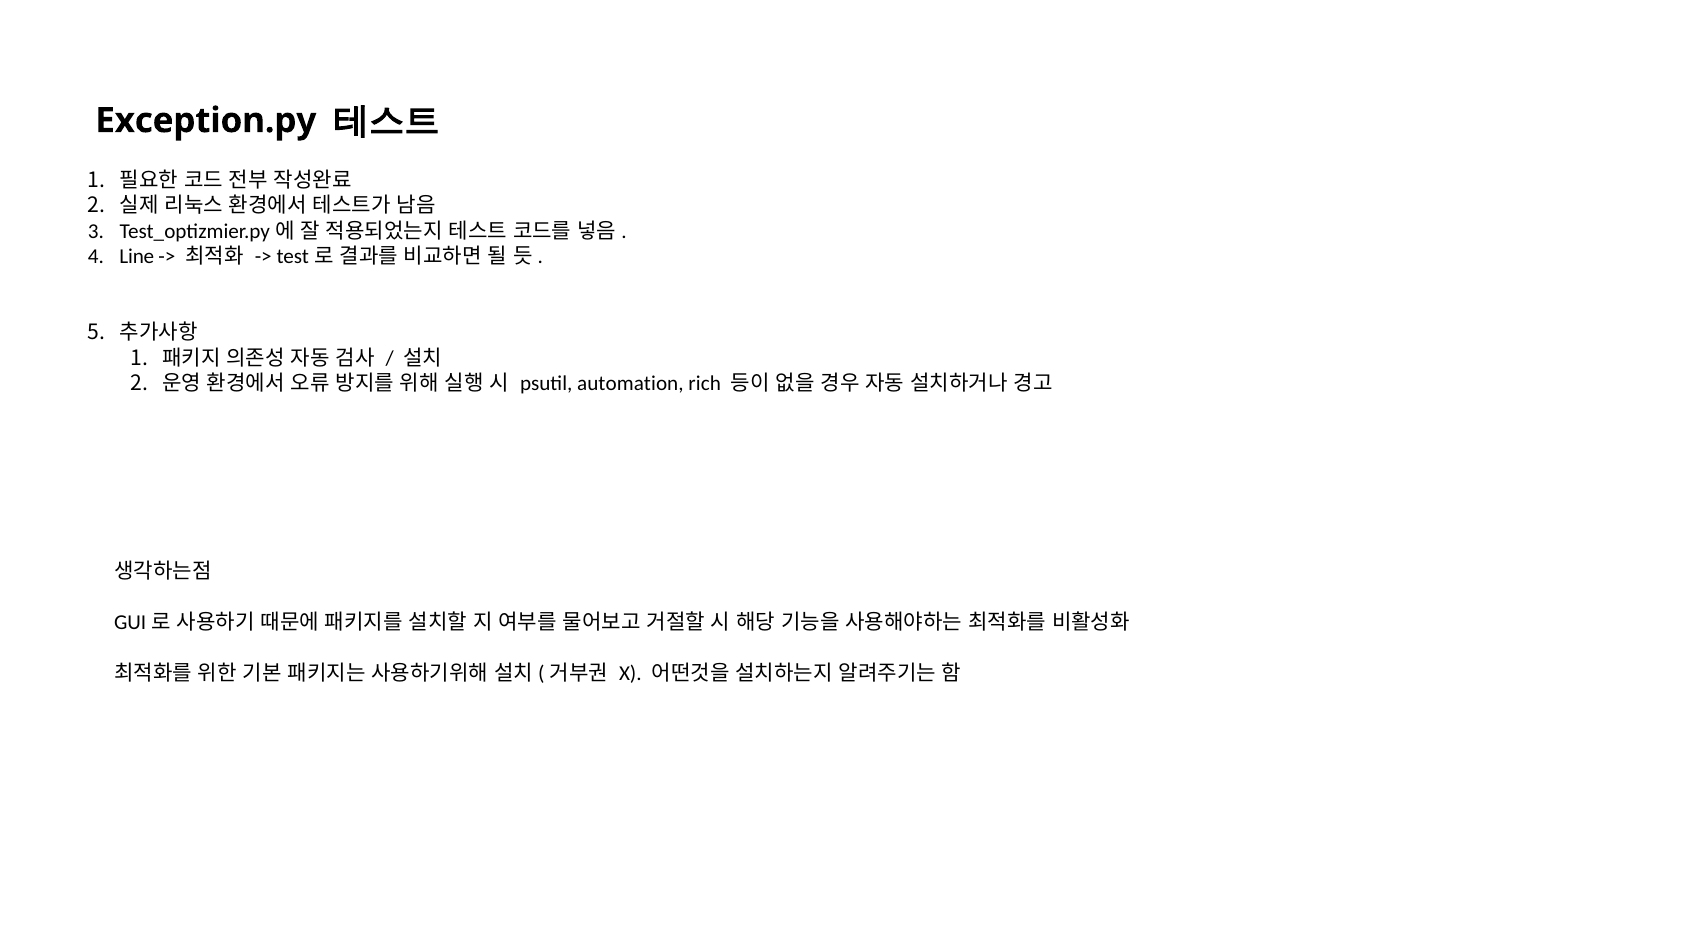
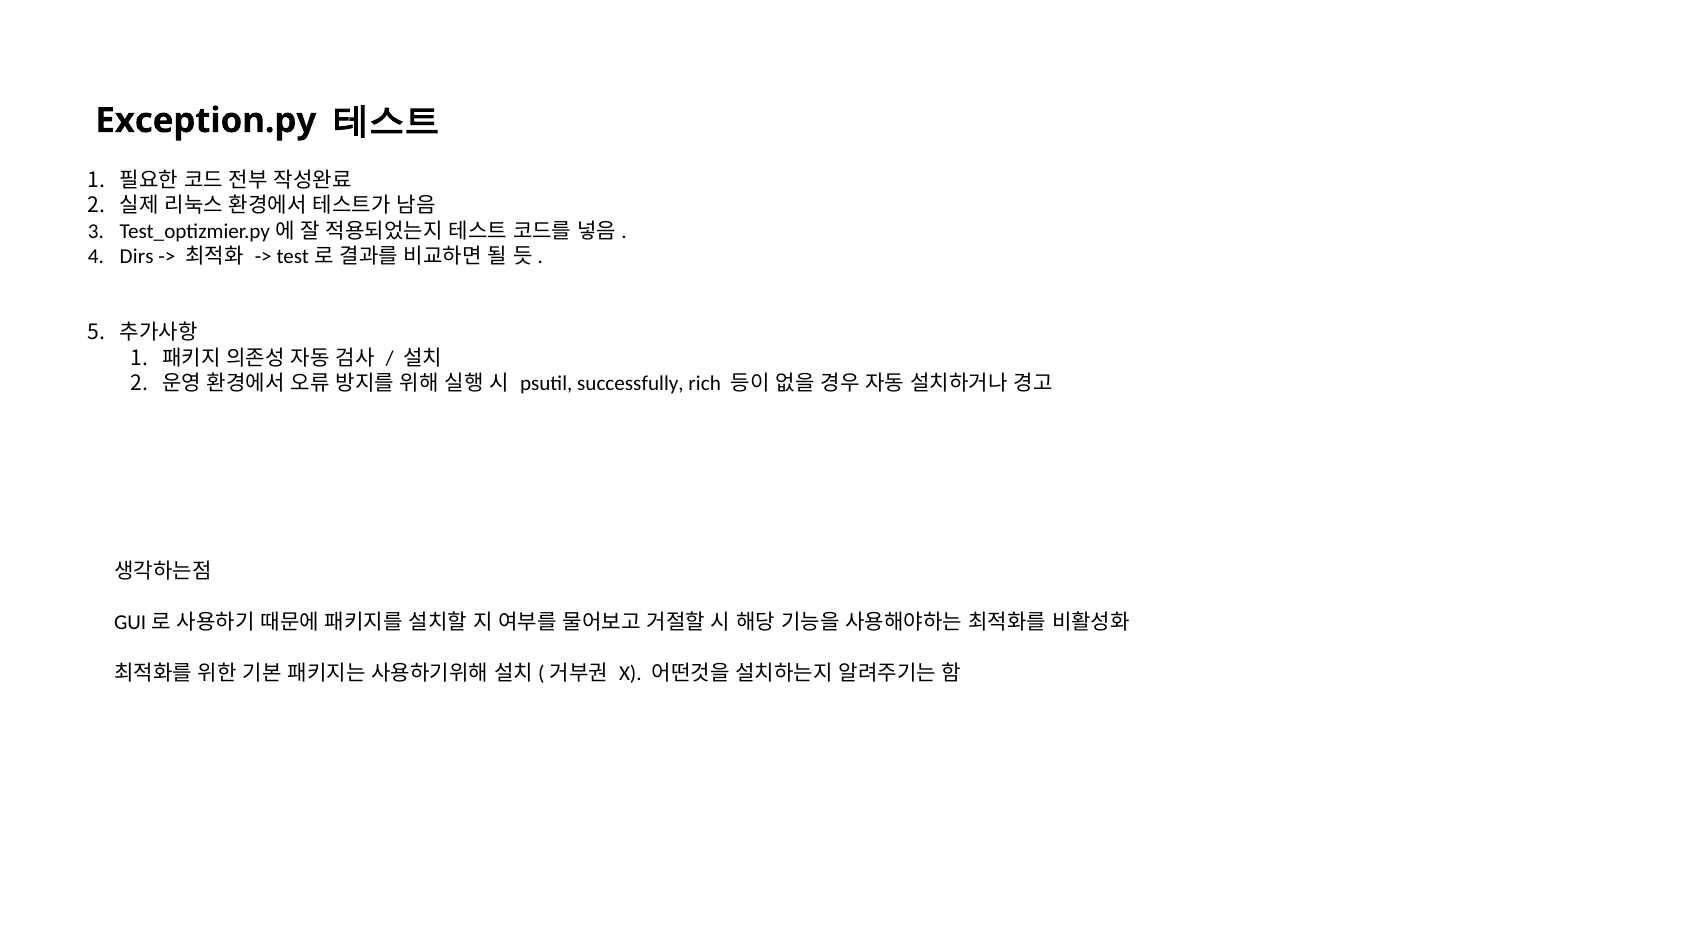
Line: Line -> Dirs
automation: automation -> successfully
